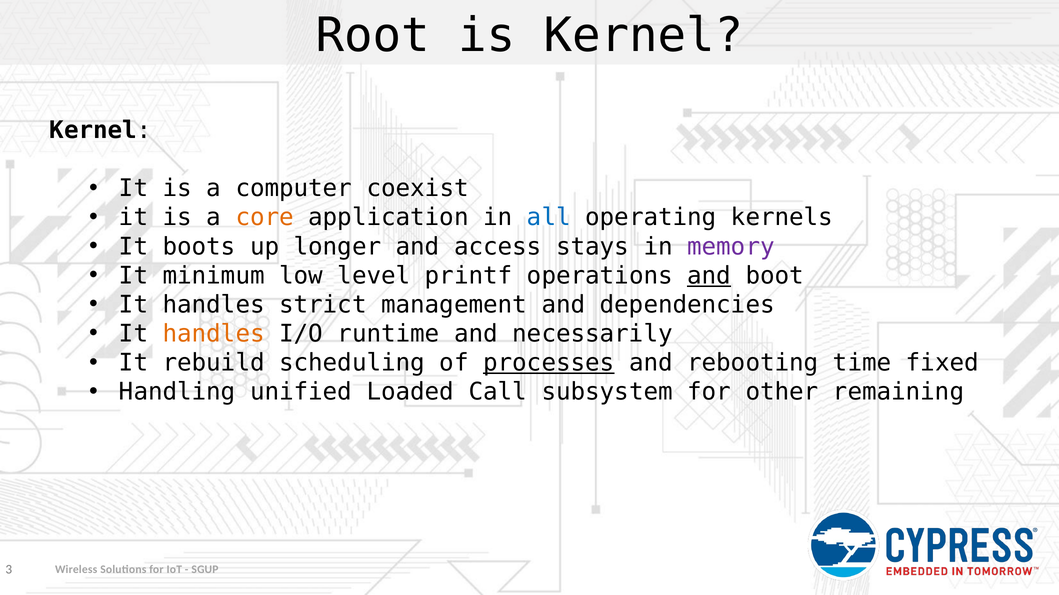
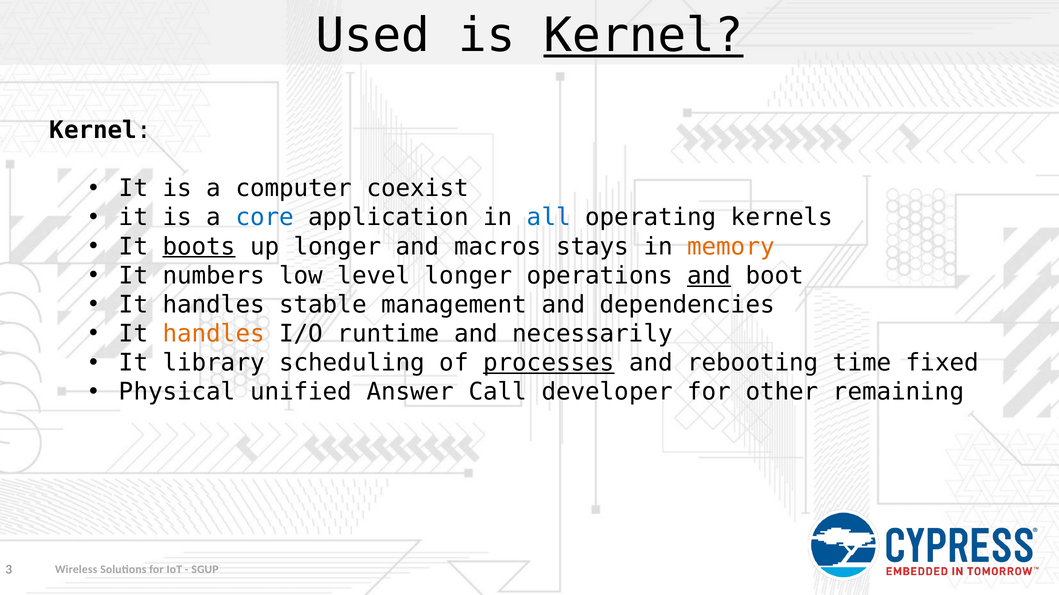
Root: Root -> Used
Kernel at (643, 36) underline: none -> present
core colour: orange -> blue
boots underline: none -> present
access: access -> macros
memory colour: purple -> orange
minimum: minimum -> numbers
level printf: printf -> longer
strict: strict -> stable
rebuild: rebuild -> library
Handling: Handling -> Physical
Loaded: Loaded -> Answer
subsystem: subsystem -> developer
